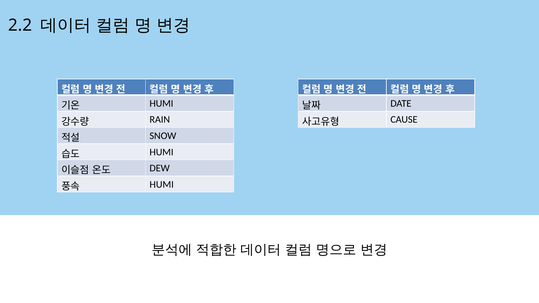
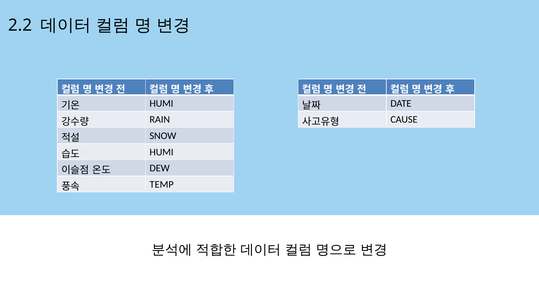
HUMI at (162, 184): HUMI -> TEMP
